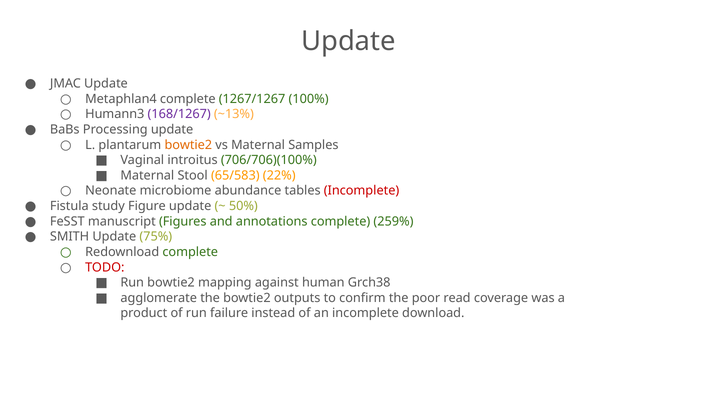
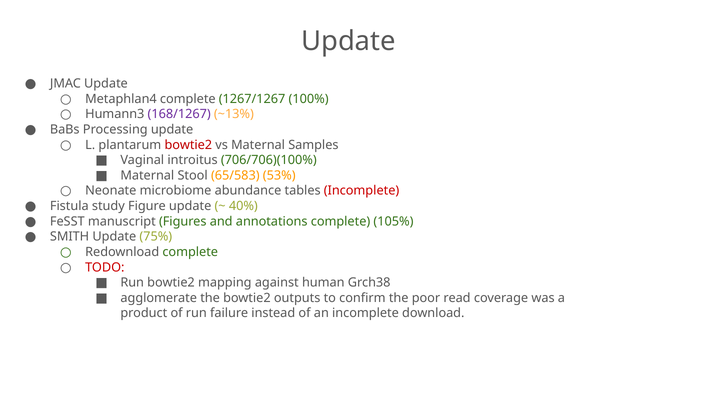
bowtie2 at (188, 145) colour: orange -> red
22%: 22% -> 53%
50%: 50% -> 40%
259%: 259% -> 105%
